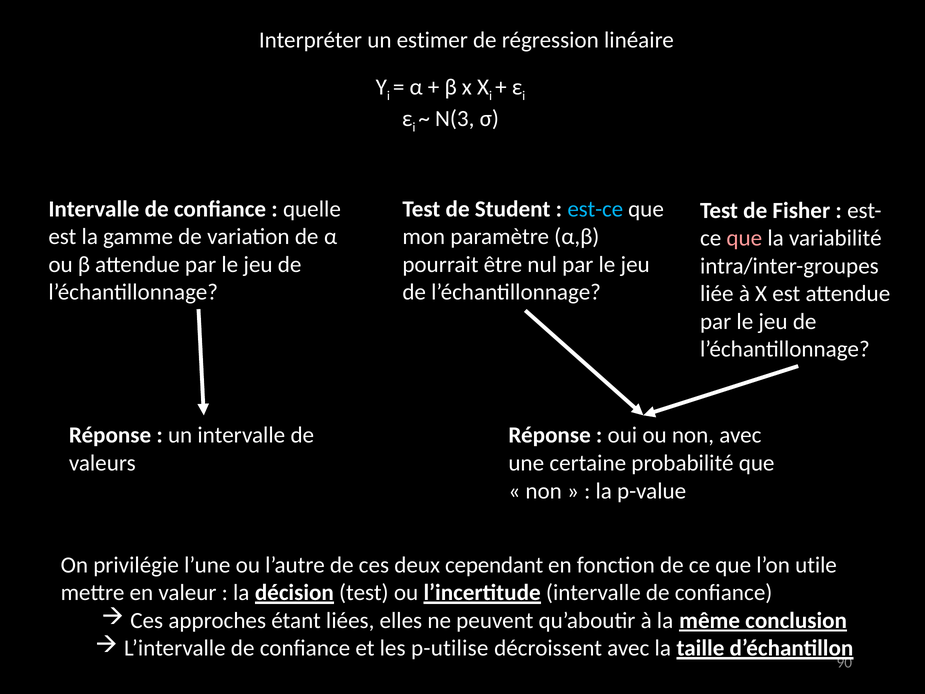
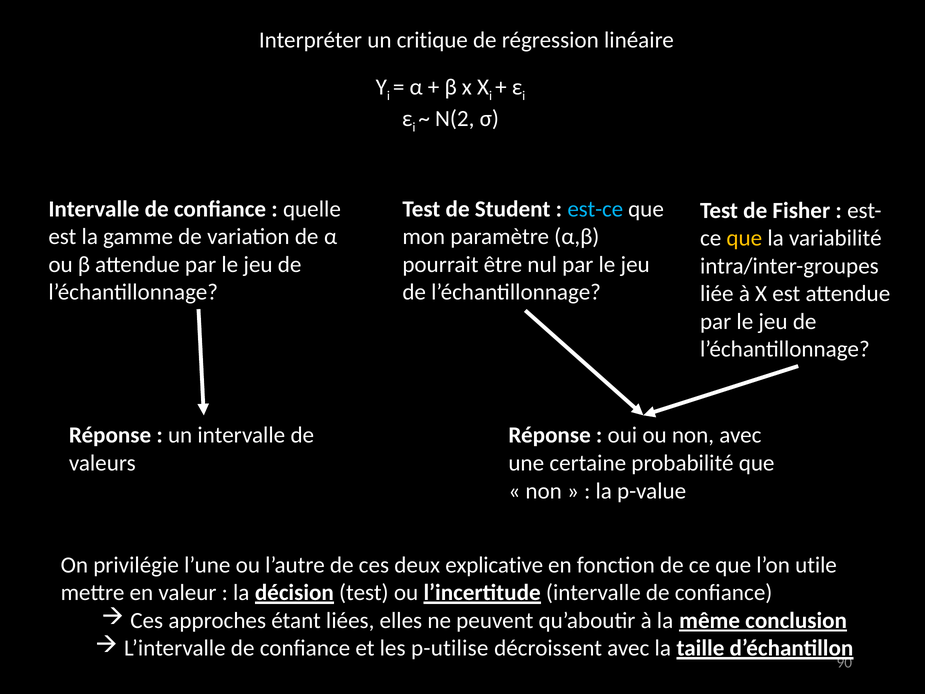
estimer: estimer -> critique
N(3: N(3 -> N(2
que at (744, 238) colour: pink -> yellow
cependant: cependant -> explicative
